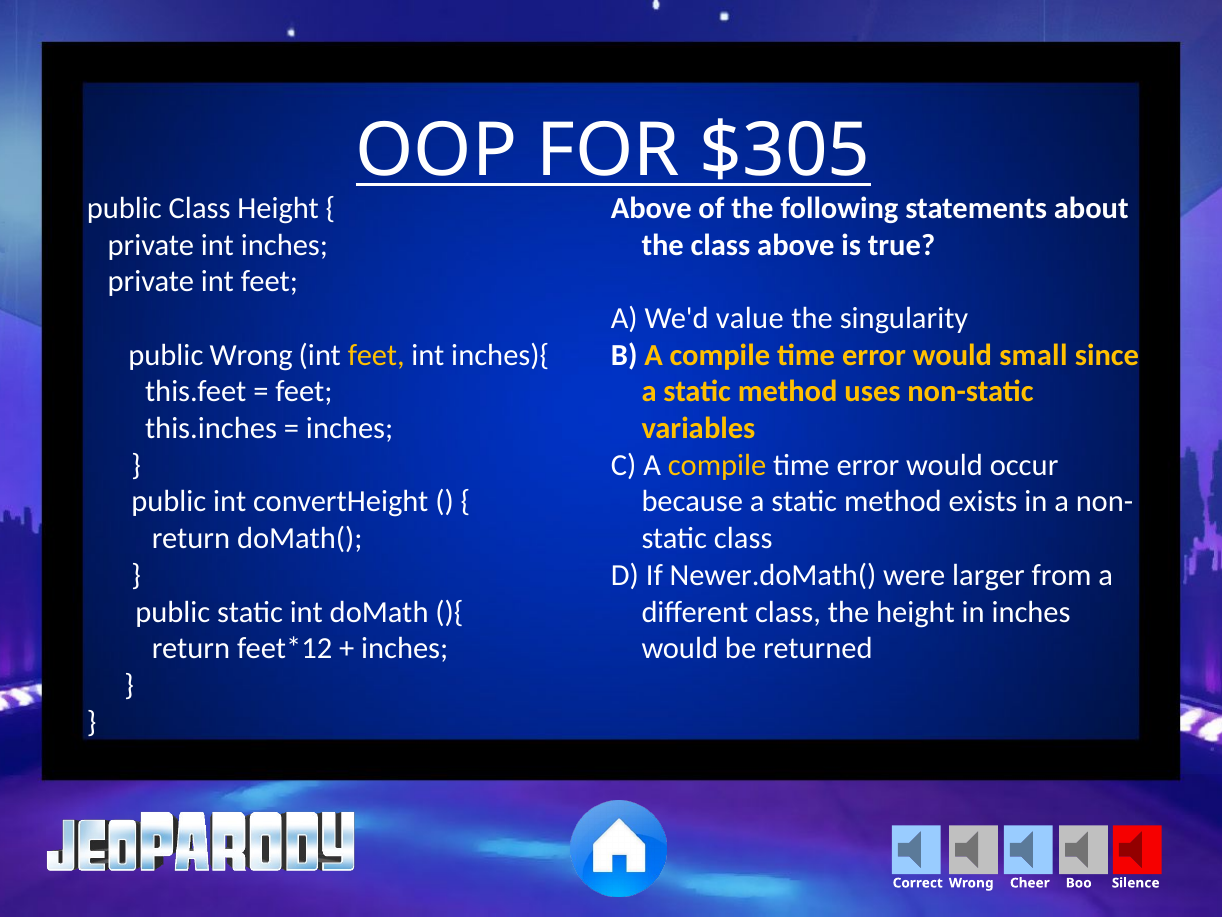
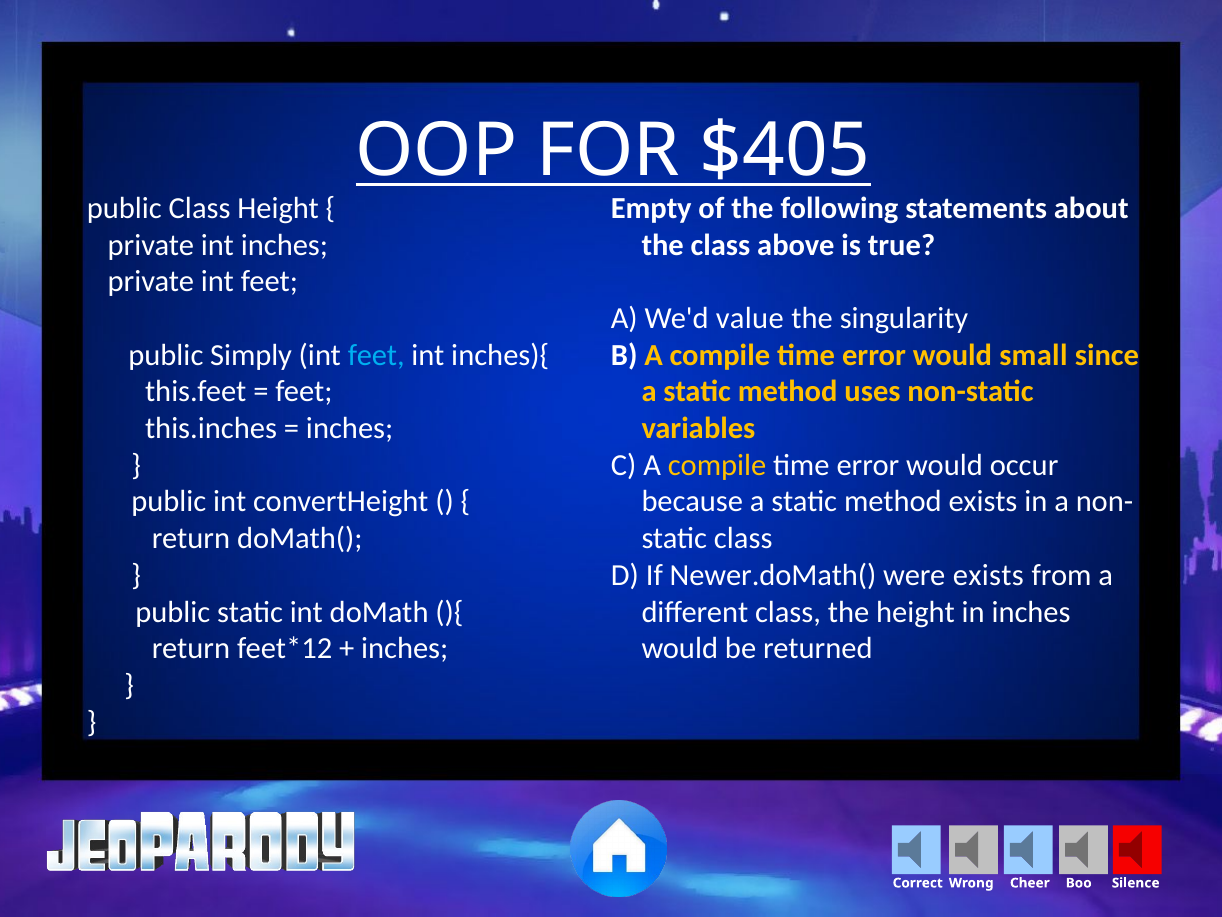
$305: $305 -> $405
Above at (651, 208): Above -> Empty
public Wrong: Wrong -> Simply
feet at (376, 355) colour: yellow -> light blue
were larger: larger -> exists
